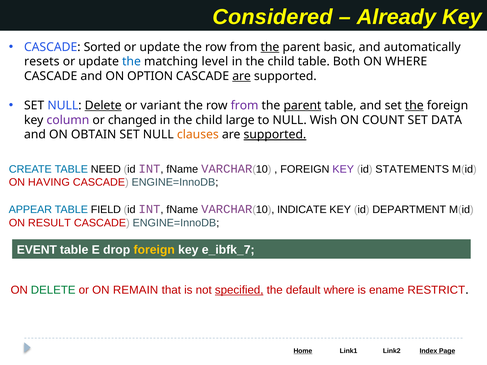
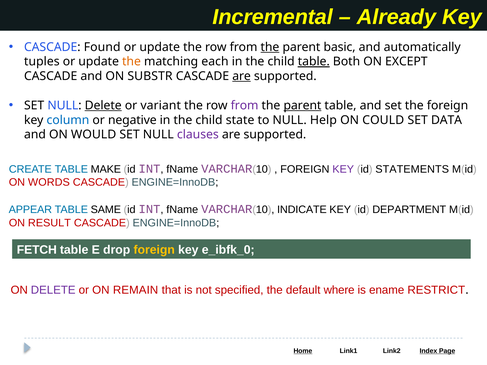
Considered: Considered -> Incremental
Sorted: Sorted -> Found
resets: resets -> tuples
the at (131, 62) colour: blue -> orange
level: level -> each
table at (314, 62) underline: none -> present
ON WHERE: WHERE -> EXCEPT
OPTION: OPTION -> SUBSTR
the at (414, 105) underline: present -> none
column colour: purple -> blue
changed: changed -> negative
large: large -> state
Wish: Wish -> Help
COUNT: COUNT -> COULD
OBTAIN: OBTAIN -> WOULD
clauses colour: orange -> purple
supported at (275, 135) underline: present -> none
NEED: NEED -> MAKE
HAVING: HAVING -> WORDS
FIELD: FIELD -> SAME
EVENT: EVENT -> FETCH
e_ibfk_7: e_ibfk_7 -> e_ibfk_0
DELETE at (53, 290) colour: green -> purple
specified underline: present -> none
